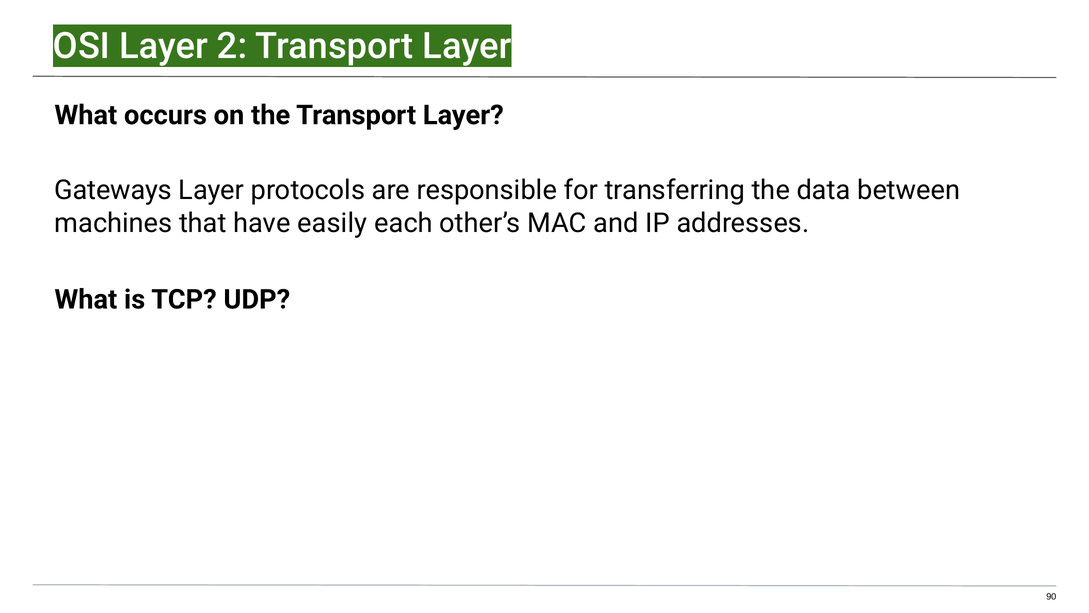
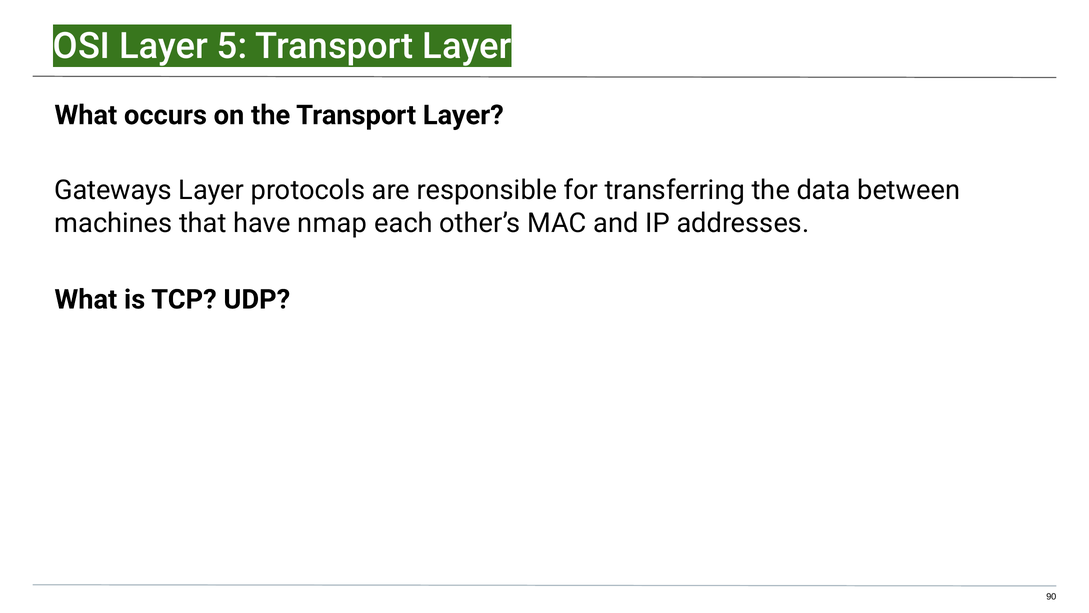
2: 2 -> 5
easily: easily -> nmap
